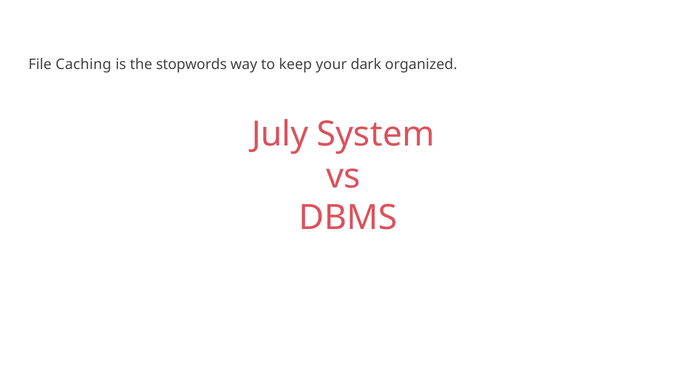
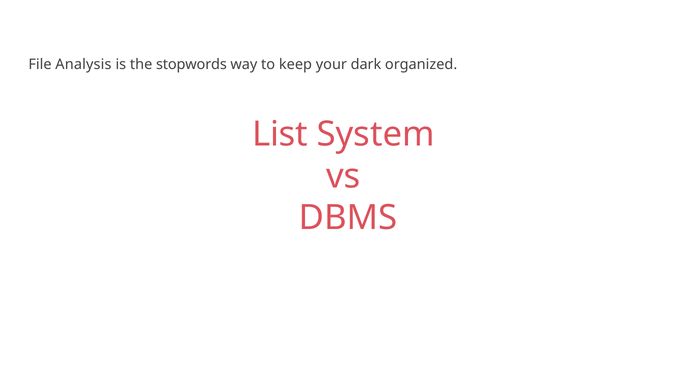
Caching: Caching -> Analysis
July: July -> List
